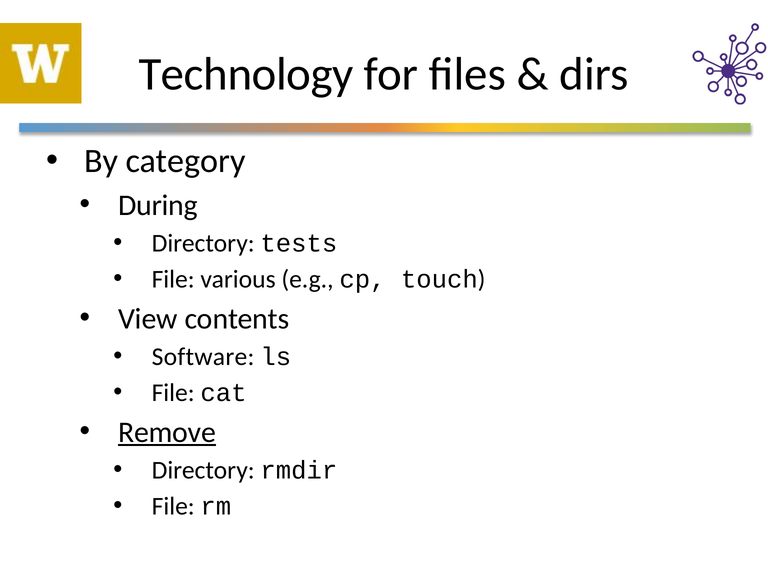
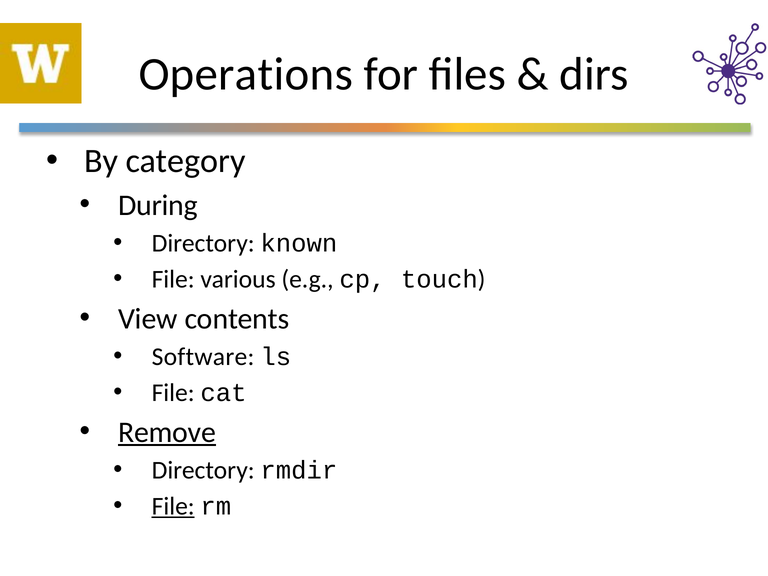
Technology: Technology -> Operations
tests: tests -> known
File at (173, 506) underline: none -> present
